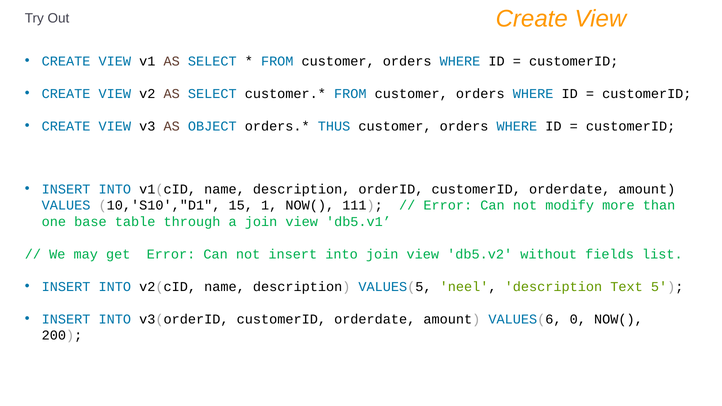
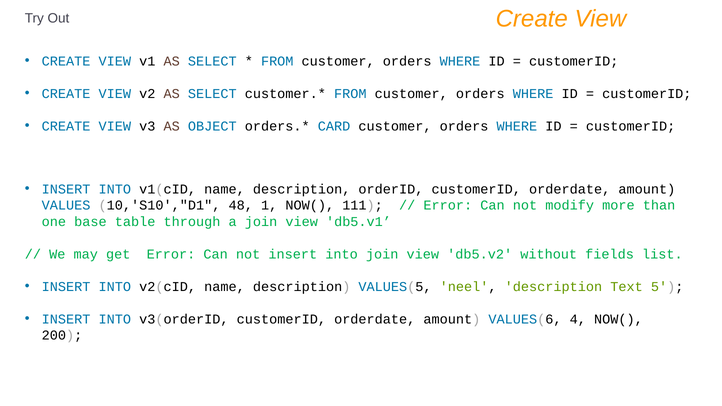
THUS: THUS -> CARD
15: 15 -> 48
0: 0 -> 4
